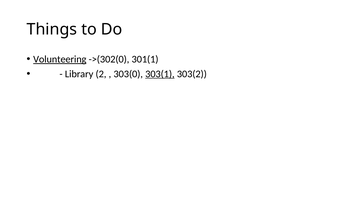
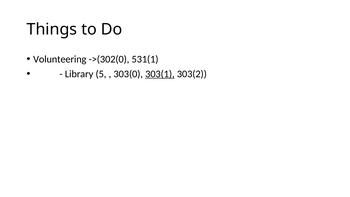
Volunteering underline: present -> none
301(1: 301(1 -> 531(1
2: 2 -> 5
